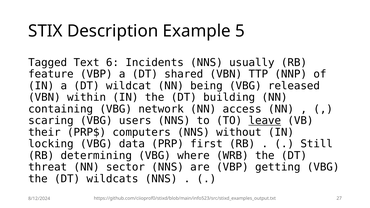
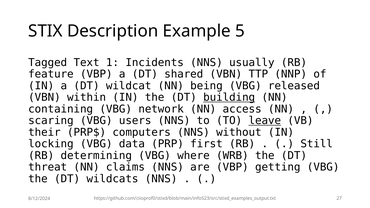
6: 6 -> 1
building underline: none -> present
sector: sector -> claims
